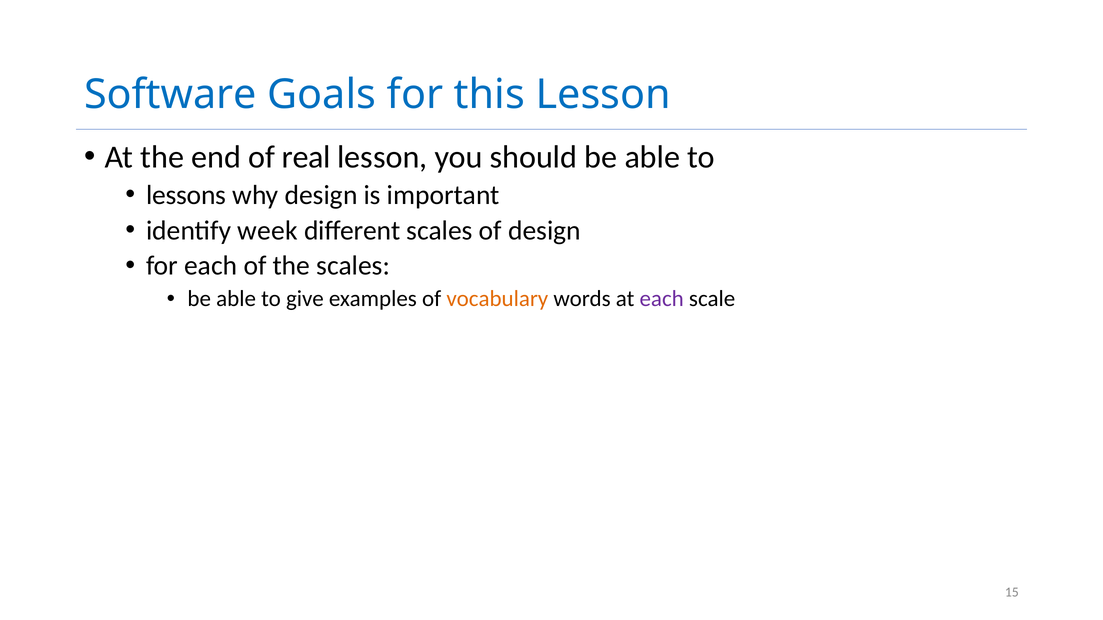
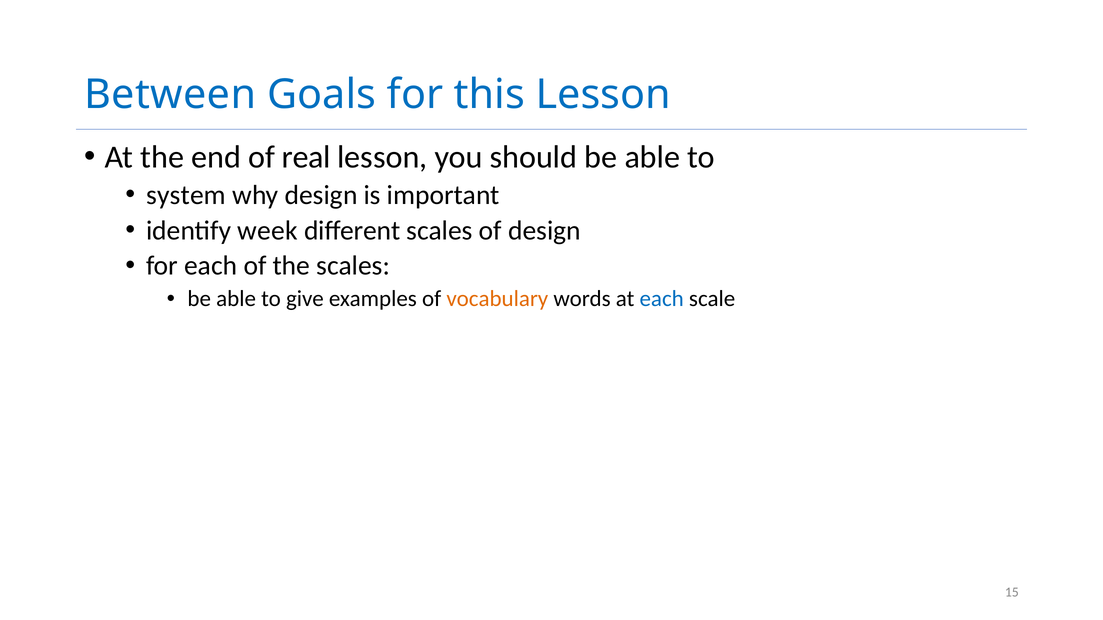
Software: Software -> Between
lessons: lessons -> system
each at (662, 299) colour: purple -> blue
